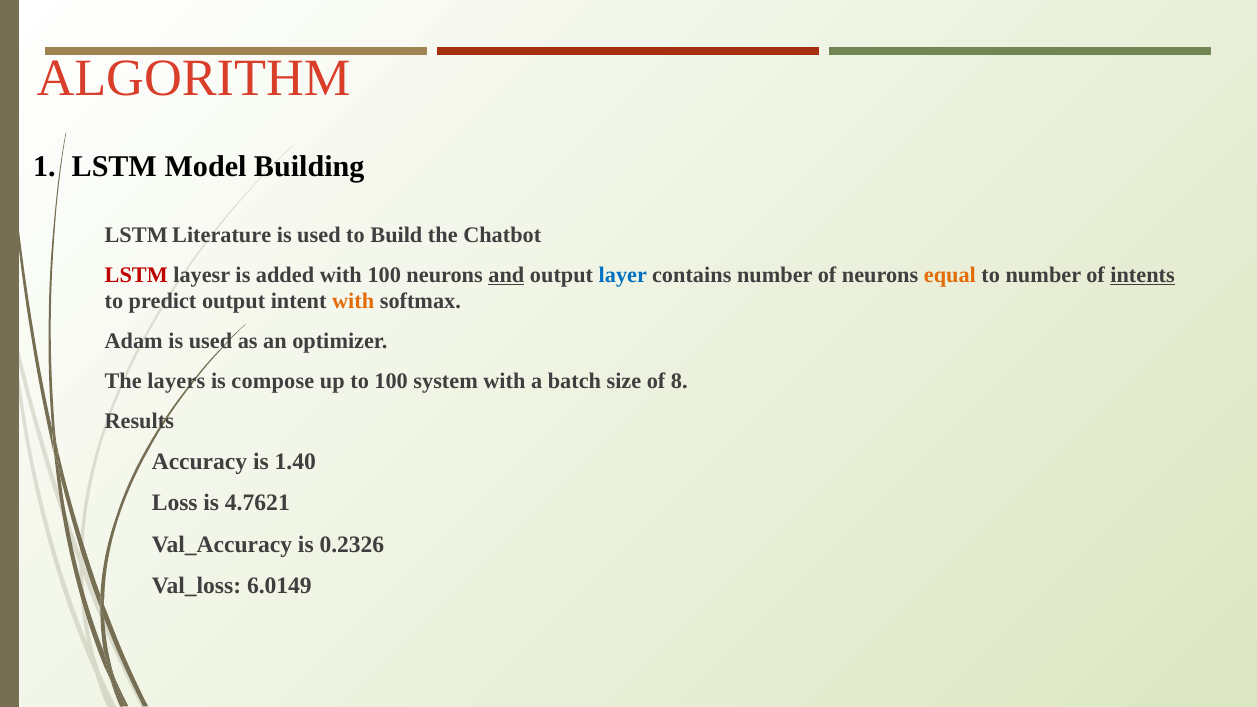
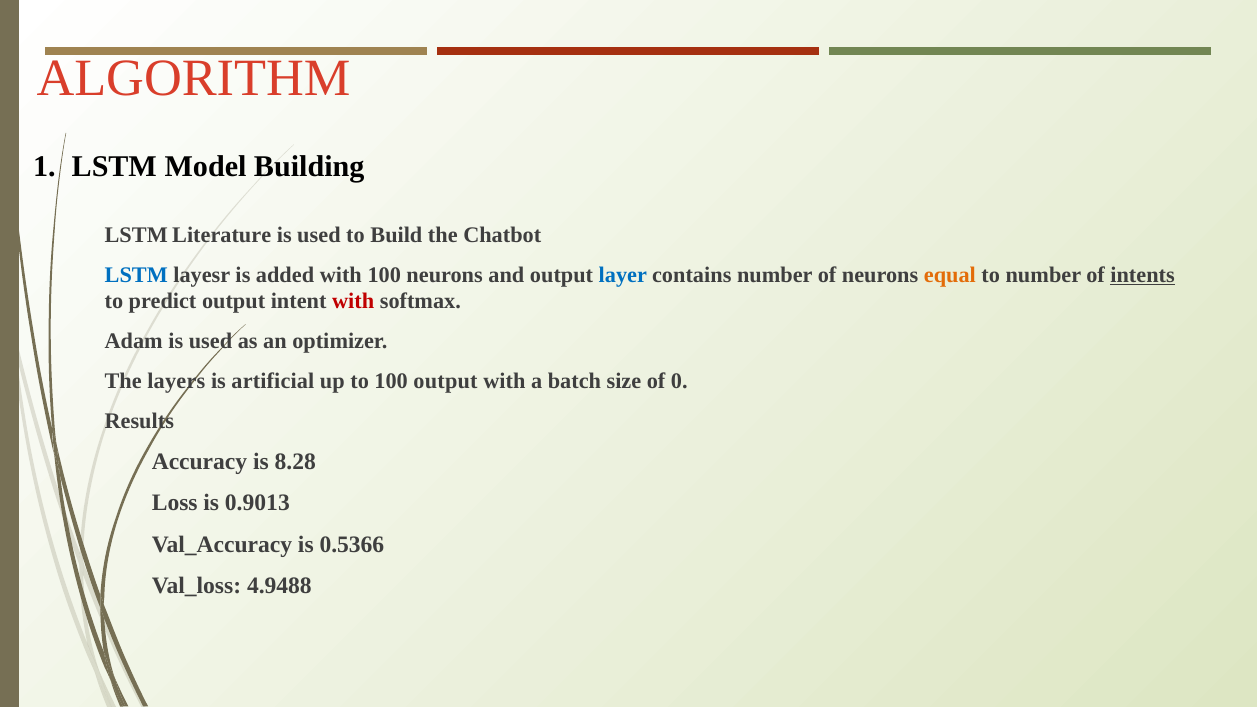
LSTM at (136, 275) colour: red -> blue
and underline: present -> none
with at (353, 301) colour: orange -> red
compose: compose -> artificial
100 system: system -> output
8: 8 -> 0
1.40: 1.40 -> 8.28
4.7621: 4.7621 -> 0.9013
0.2326: 0.2326 -> 0.5366
6.0149: 6.0149 -> 4.9488
